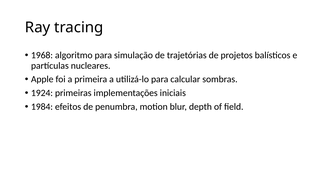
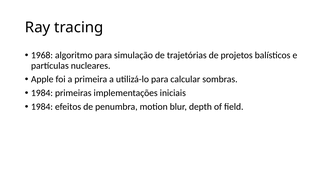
1924 at (42, 93): 1924 -> 1984
